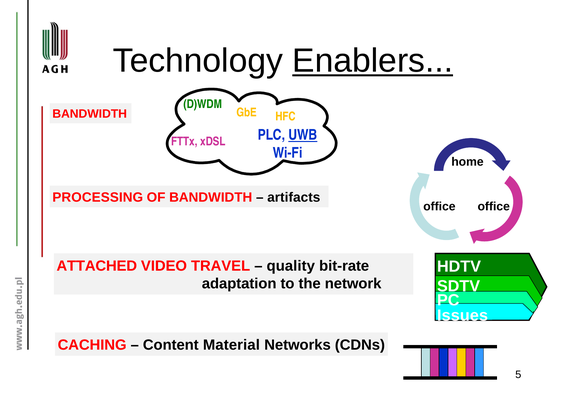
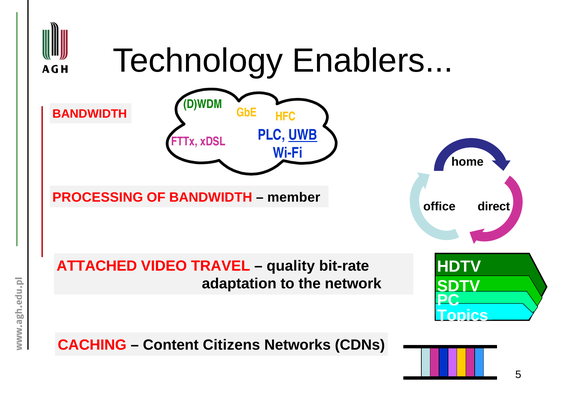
Enablers underline: present -> none
artifacts: artifacts -> member
office at (494, 207): office -> direct
Issues: Issues -> Topics
Material: Material -> Citizens
